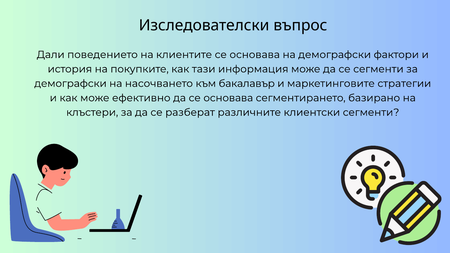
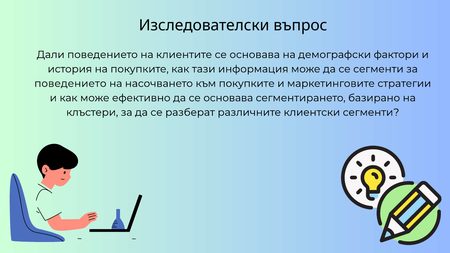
демографски at (70, 84): демографски -> поведението
към бакалавър: бакалавър -> покупките
